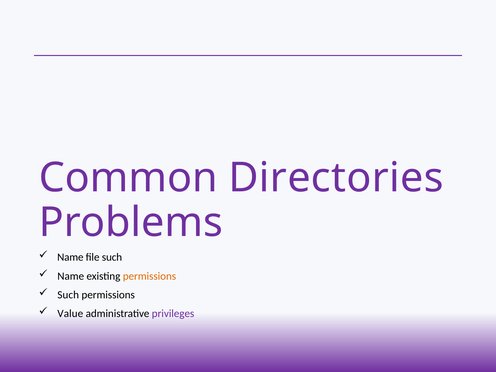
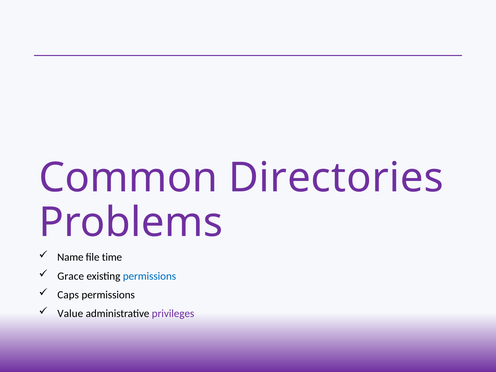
file such: such -> time
Name at (71, 276): Name -> Grace
permissions at (149, 276) colour: orange -> blue
Such at (68, 295): Such -> Caps
